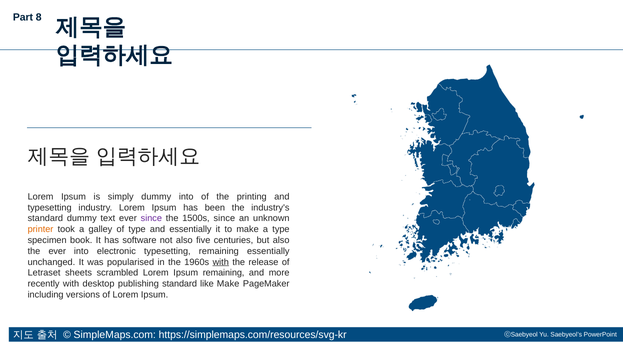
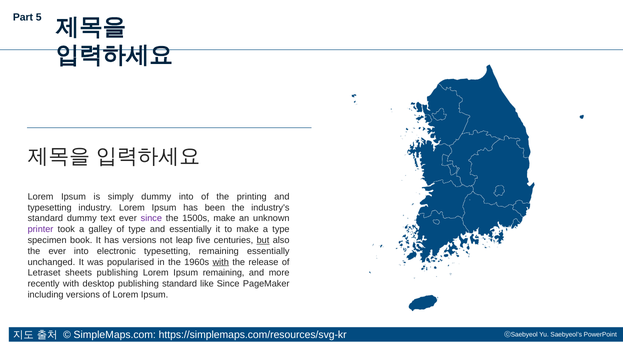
8: 8 -> 5
1500s since: since -> make
printer colour: orange -> purple
has software: software -> versions
not also: also -> leap
but underline: none -> present
sheets scrambled: scrambled -> publishing
like Make: Make -> Since
